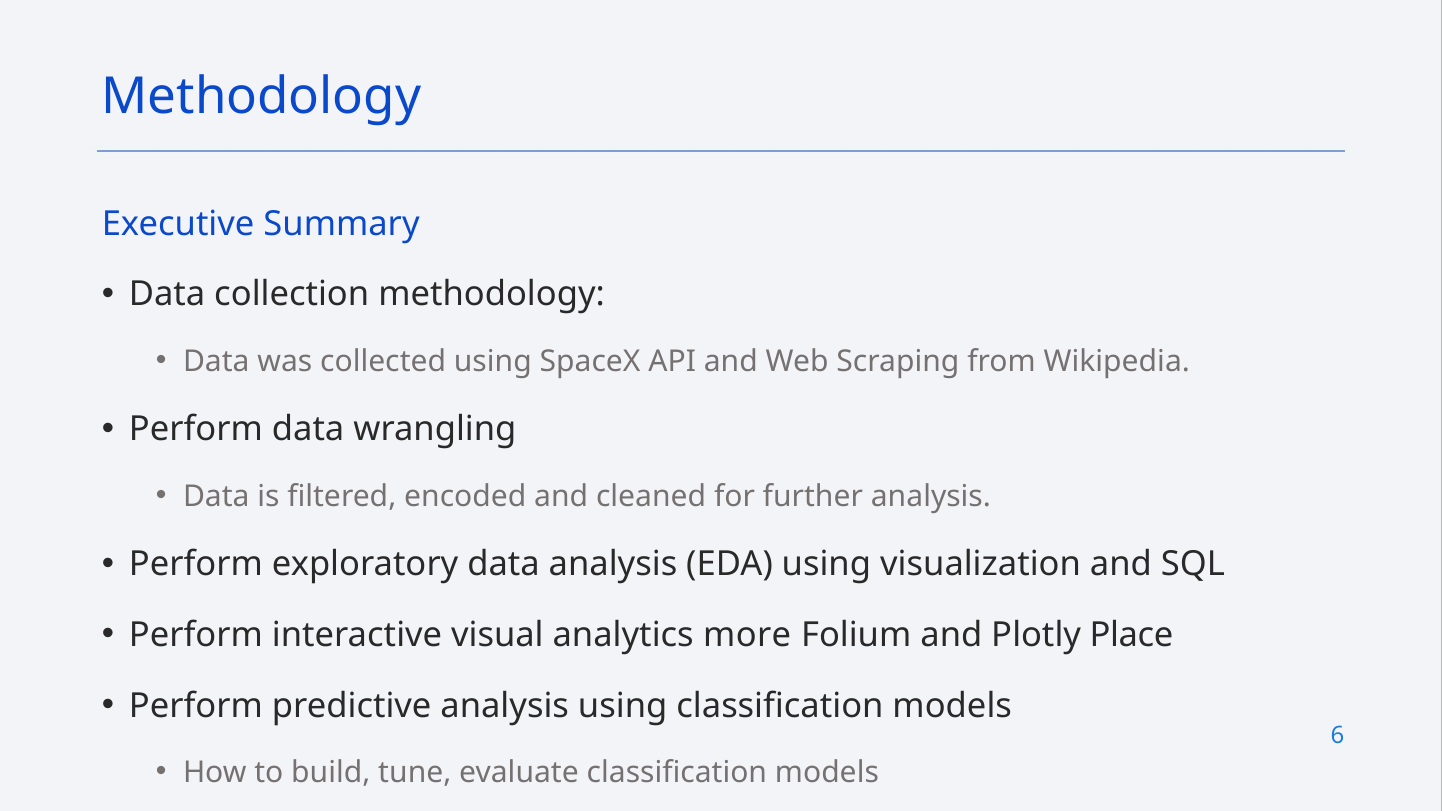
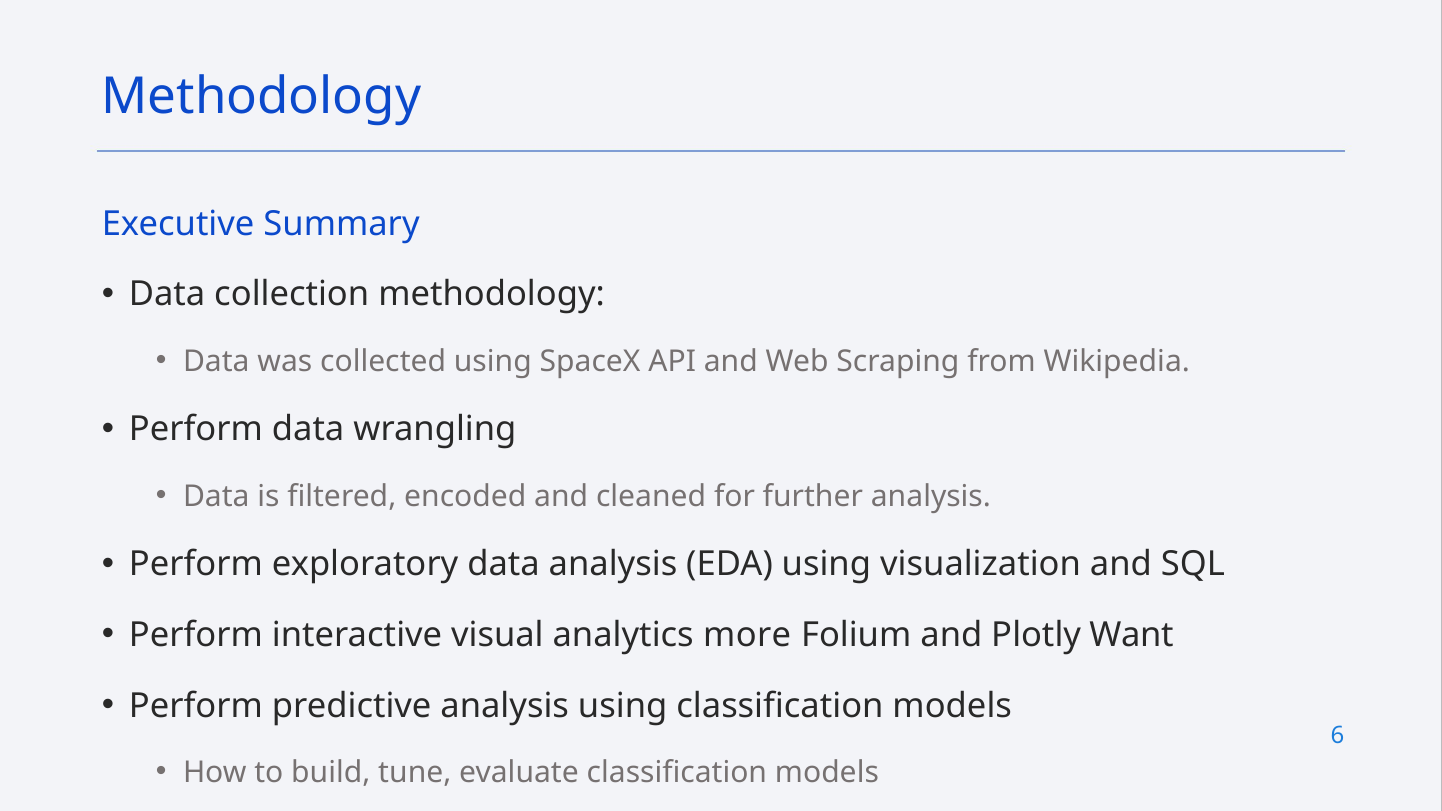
Place: Place -> Want
